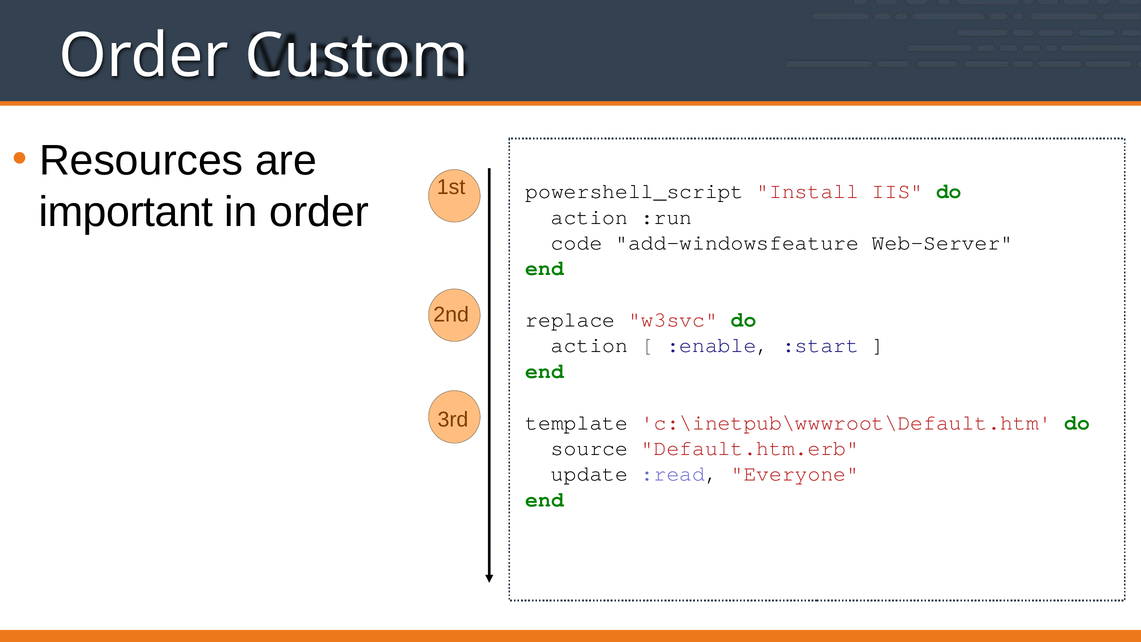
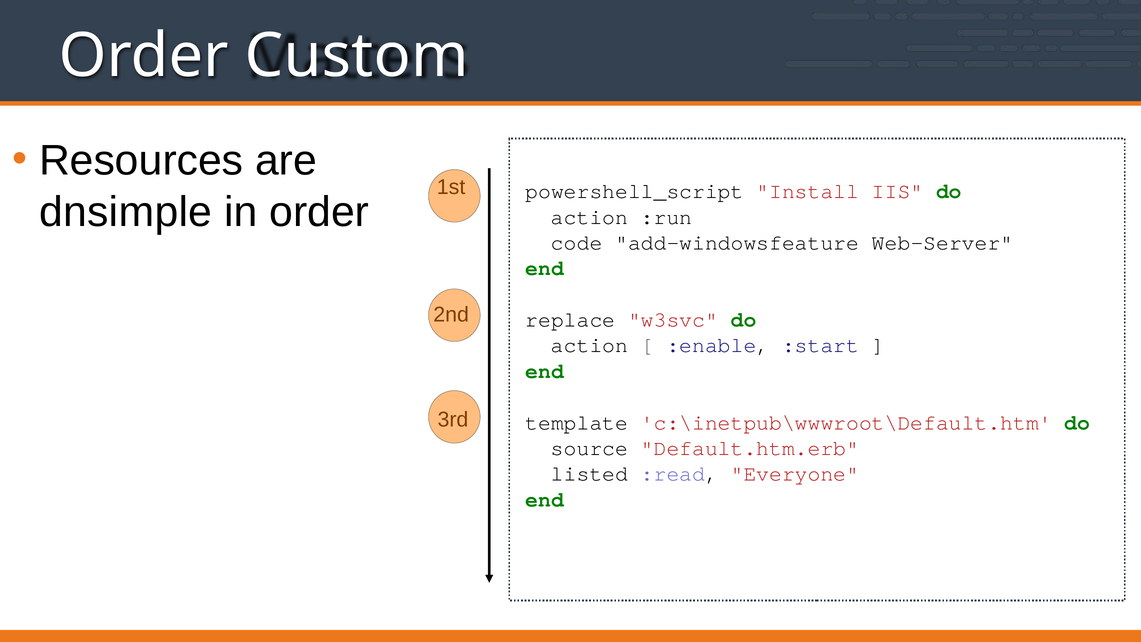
important: important -> dnsimple
update: update -> listed
